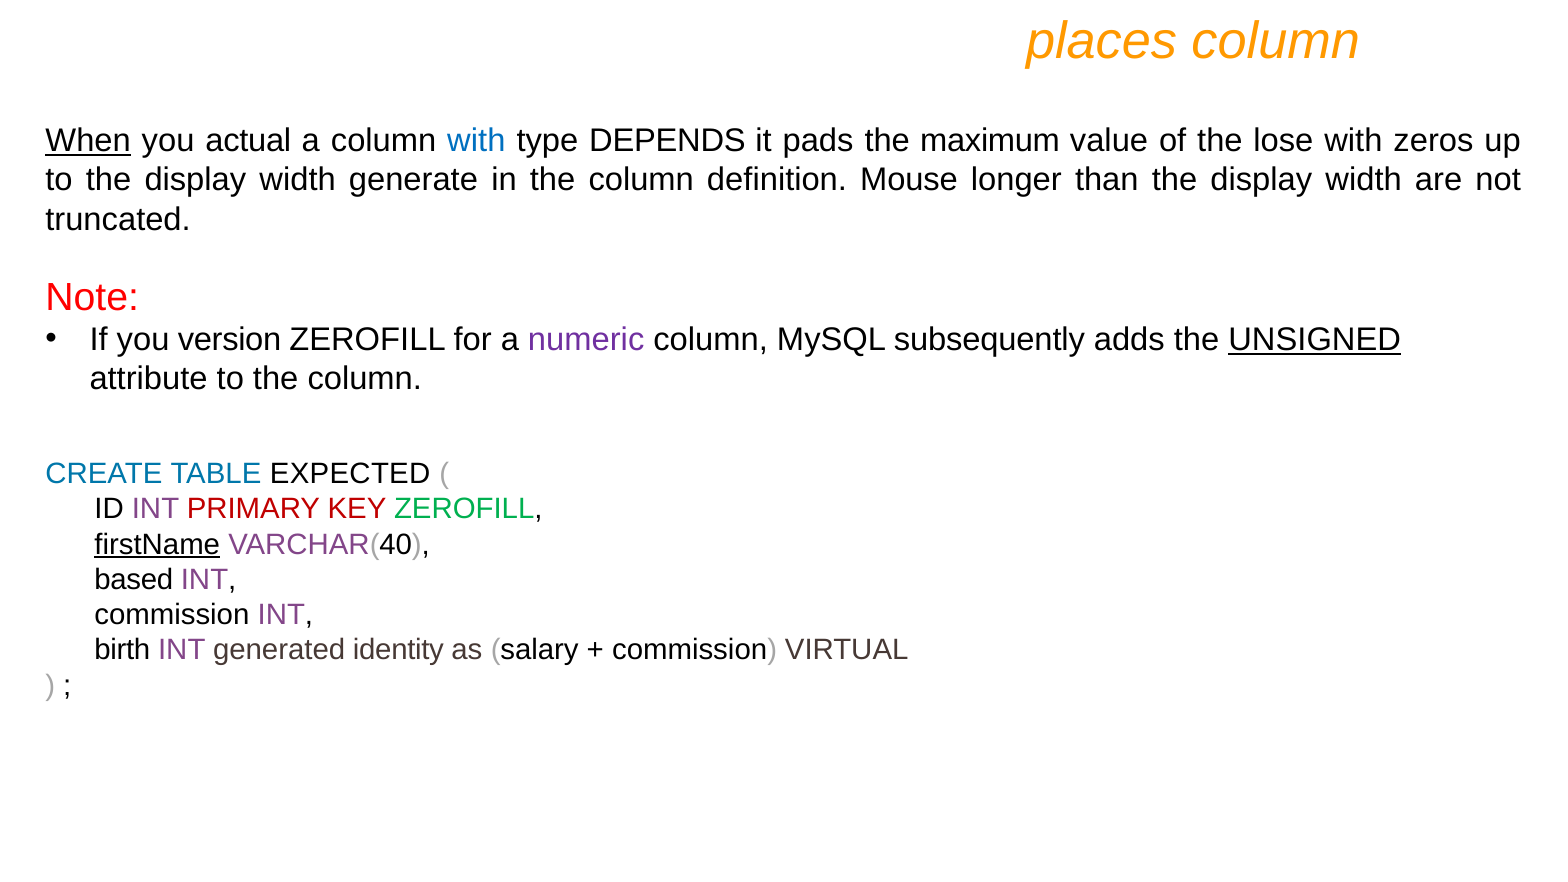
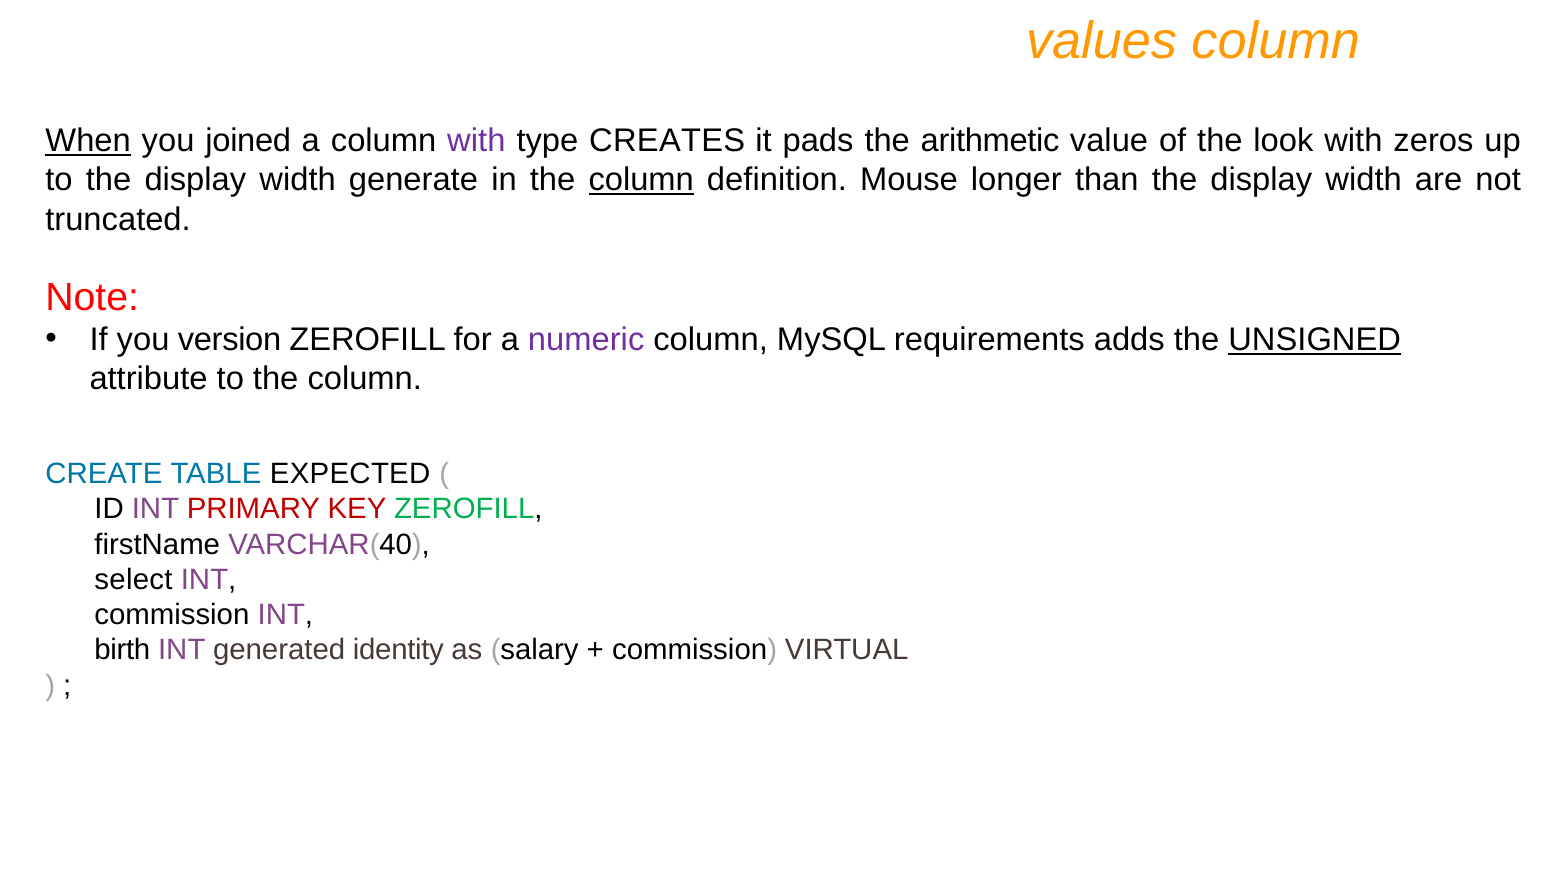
places: places -> values
actual: actual -> joined
with at (476, 141) colour: blue -> purple
DEPENDS: DEPENDS -> CREATES
maximum: maximum -> arithmetic
lose: lose -> look
column at (641, 180) underline: none -> present
subsequently: subsequently -> requirements
firstName underline: present -> none
based: based -> select
